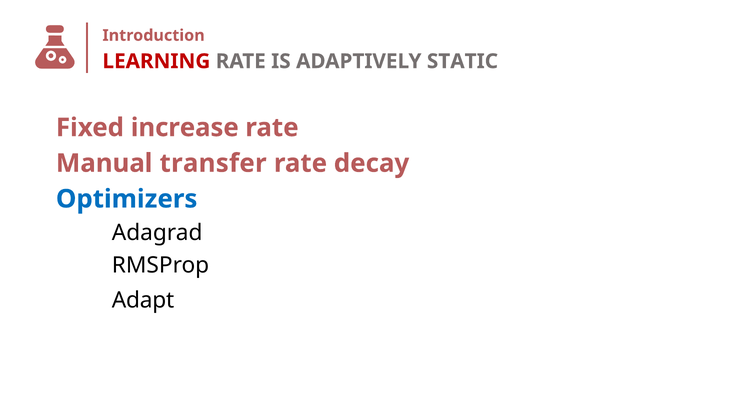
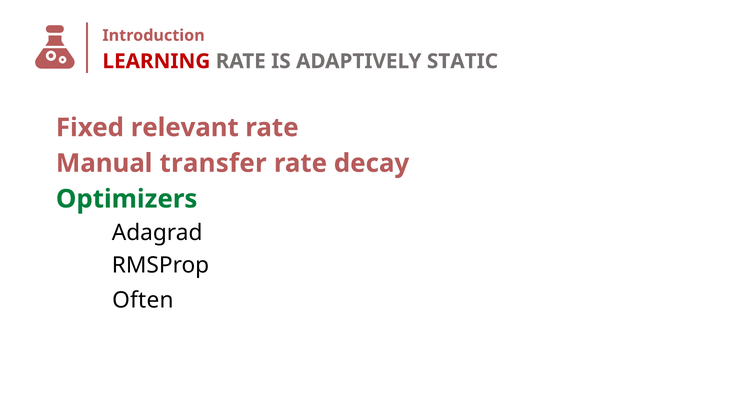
increase: increase -> relevant
Optimizers colour: blue -> green
Adapt: Adapt -> Often
